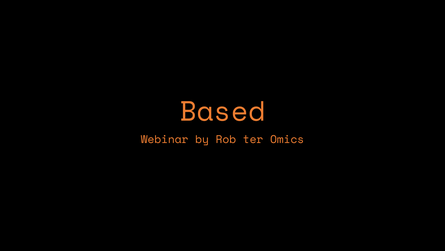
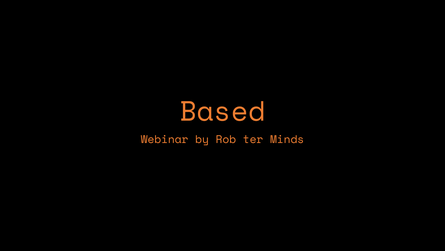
Omics: Omics -> Minds
